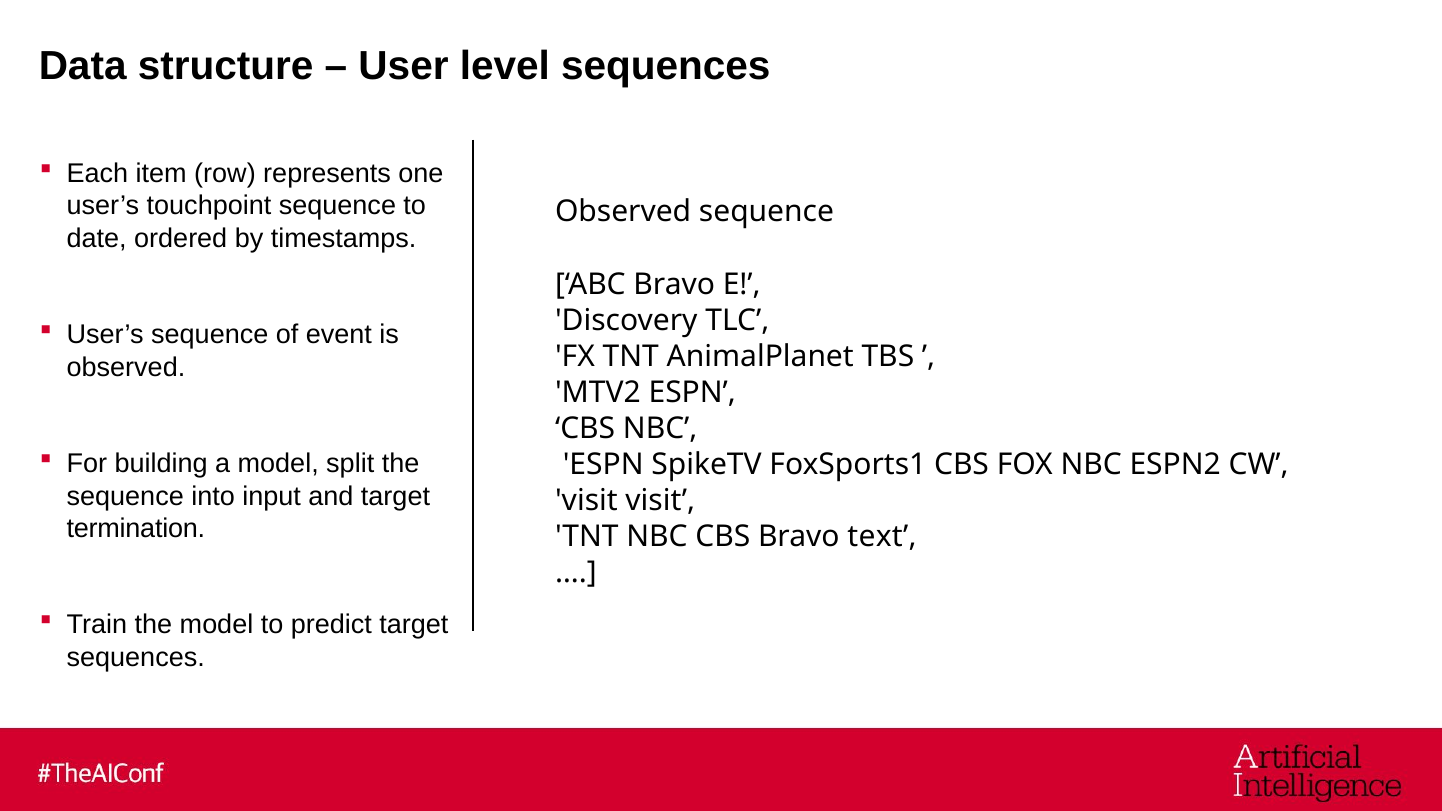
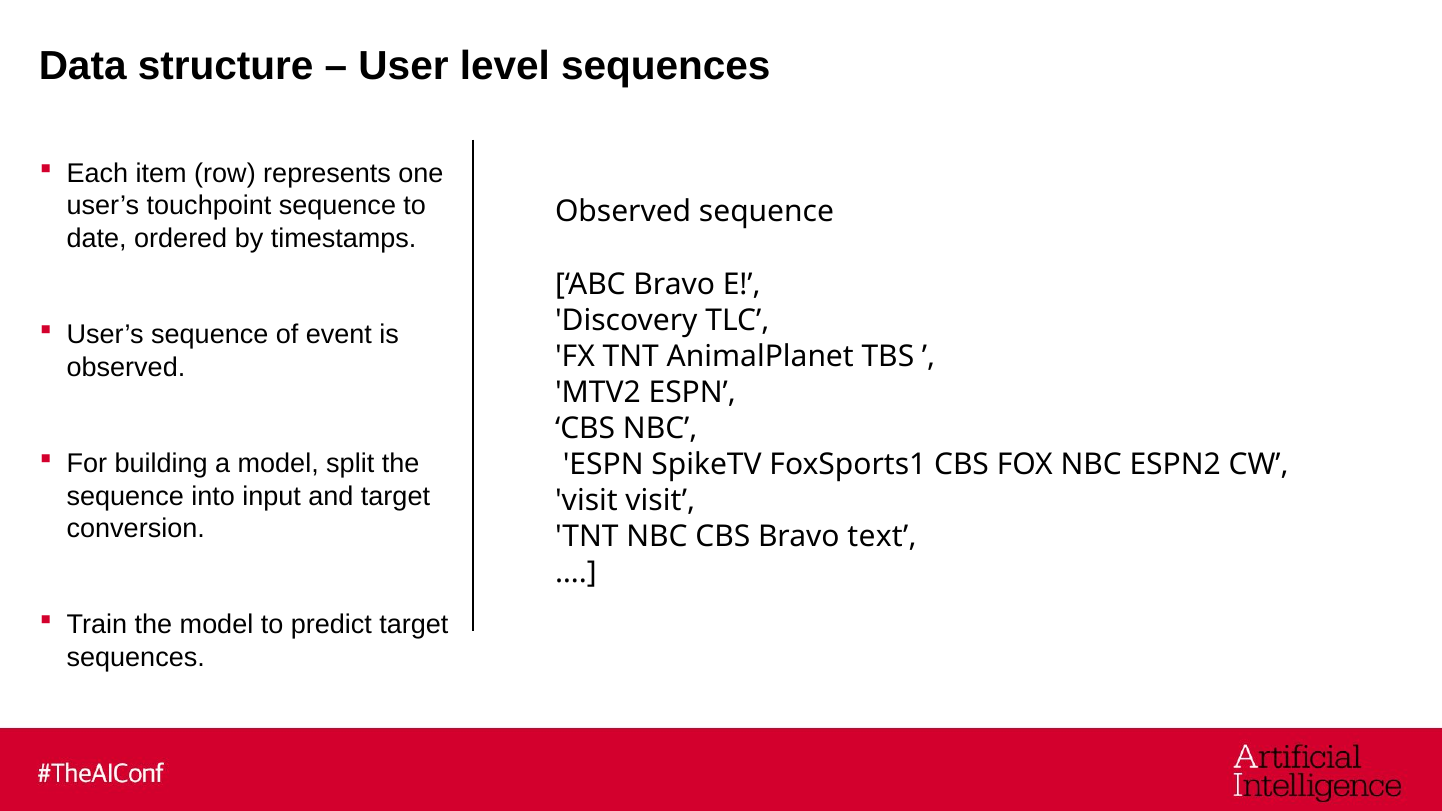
termination: termination -> conversion
